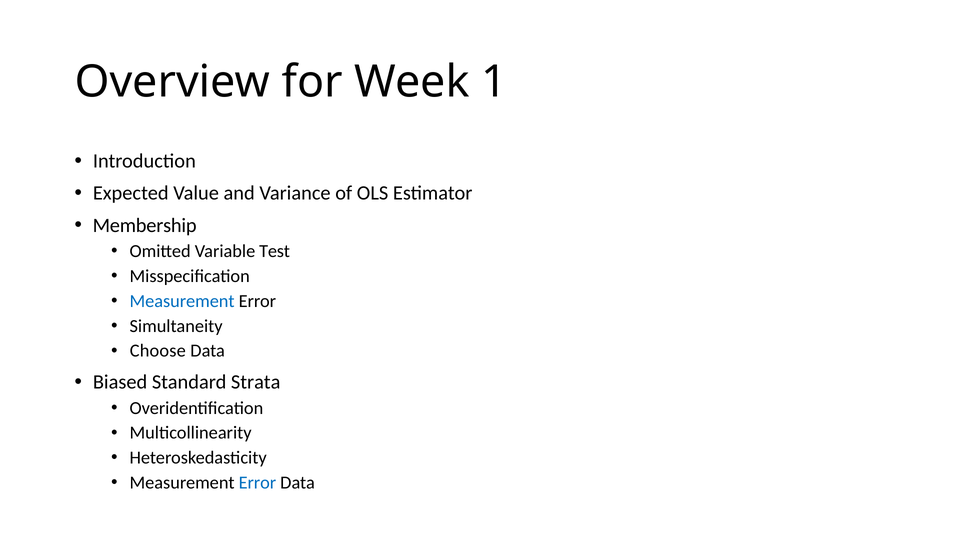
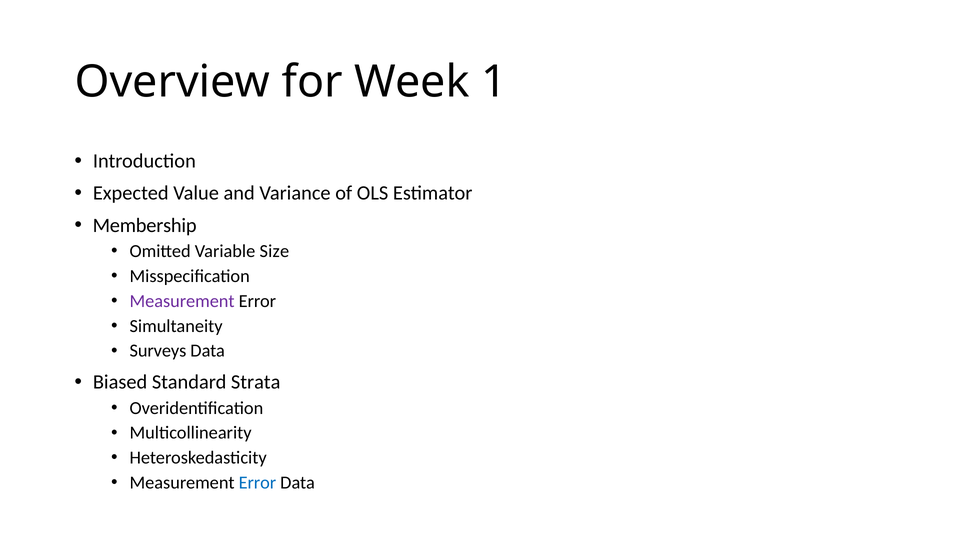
Test: Test -> Size
Measurement at (182, 301) colour: blue -> purple
Choose: Choose -> Surveys
